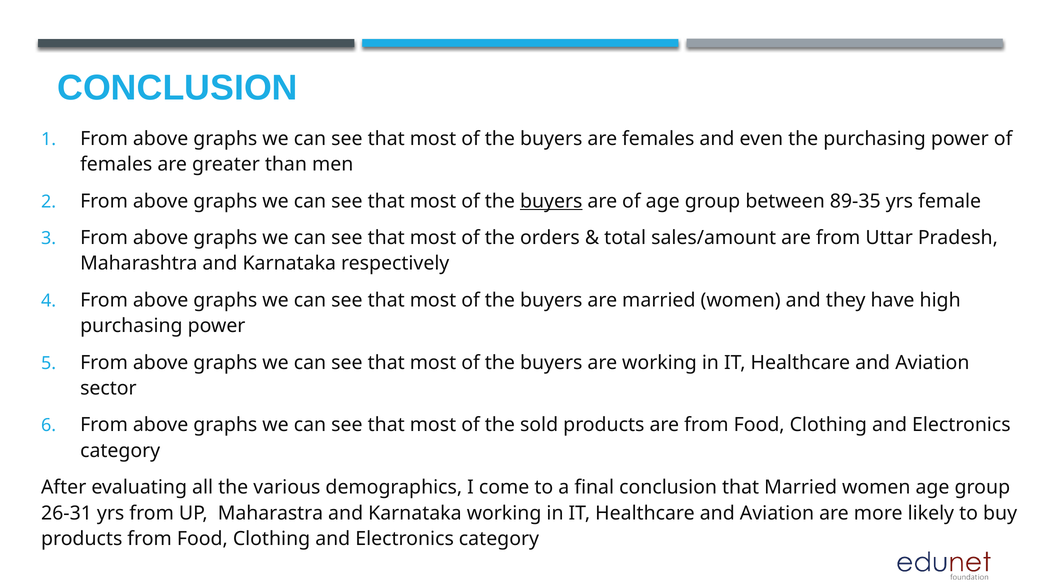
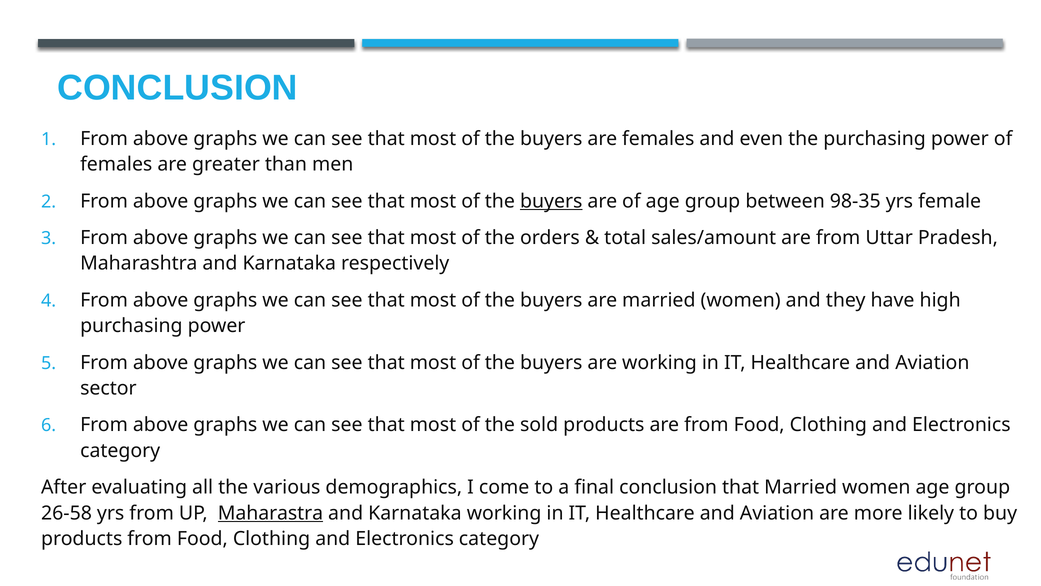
89-35: 89-35 -> 98-35
26-31: 26-31 -> 26-58
Maharastra underline: none -> present
